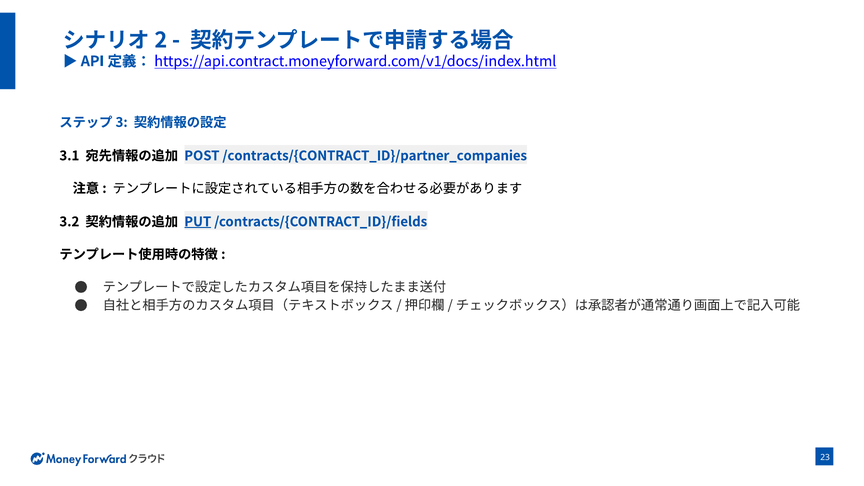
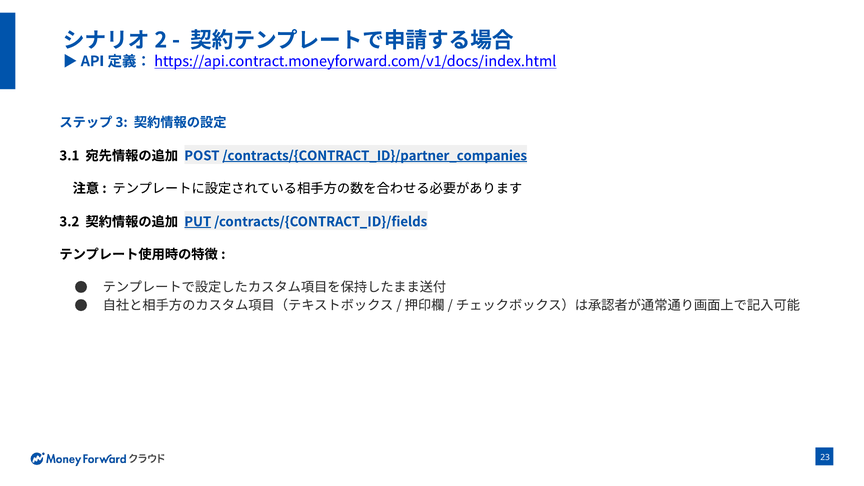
/contracts/{CONTRACT_ID}/partner_companies underline: none -> present
